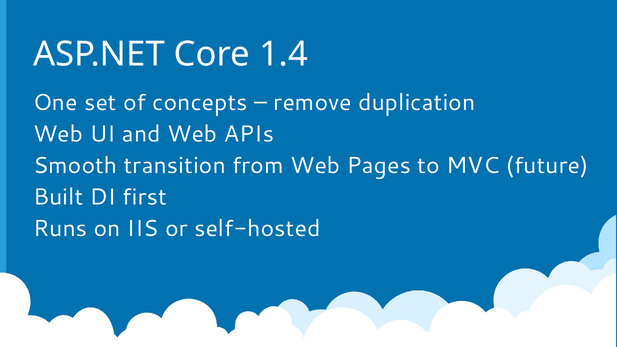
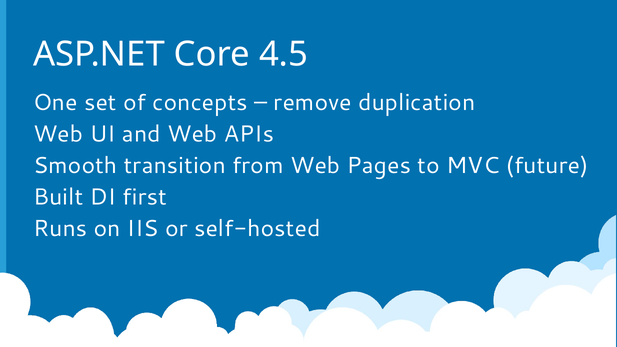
1.4: 1.4 -> 4.5
